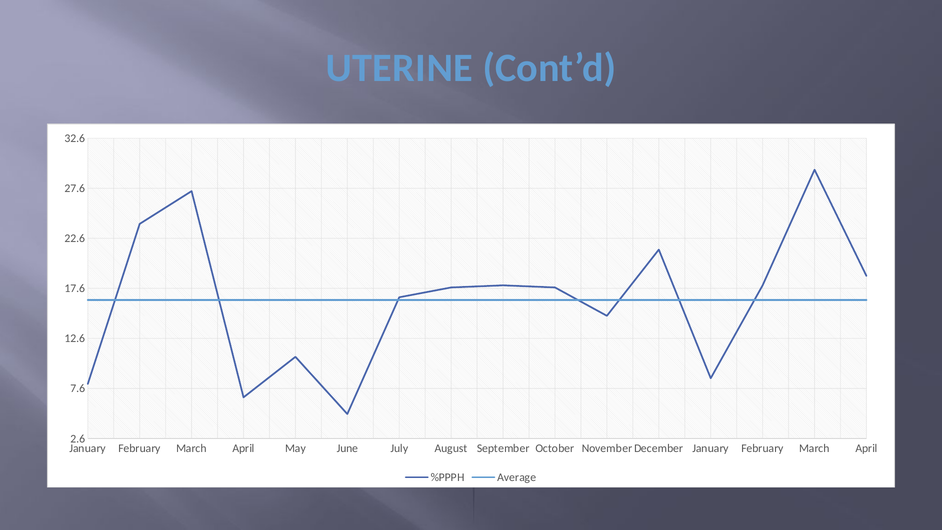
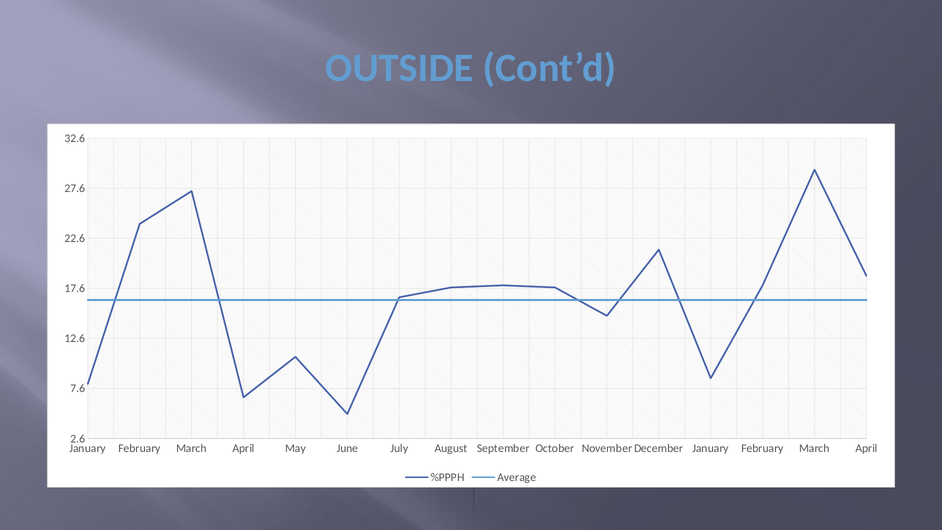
UTERINE: UTERINE -> OUTSIDE
